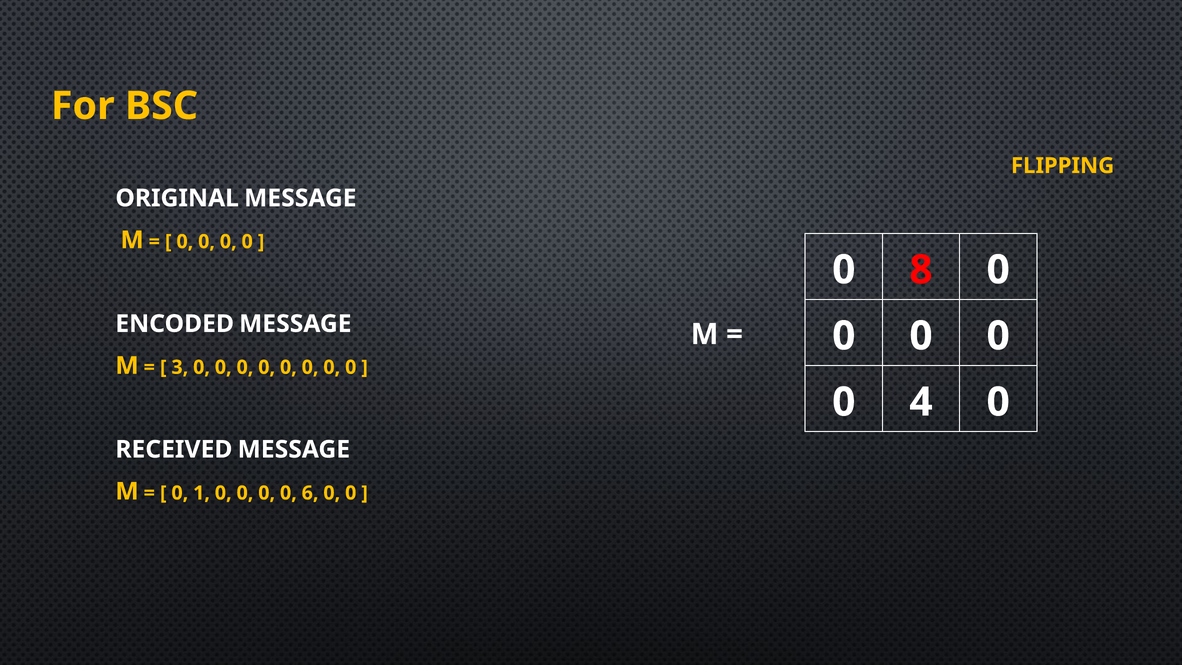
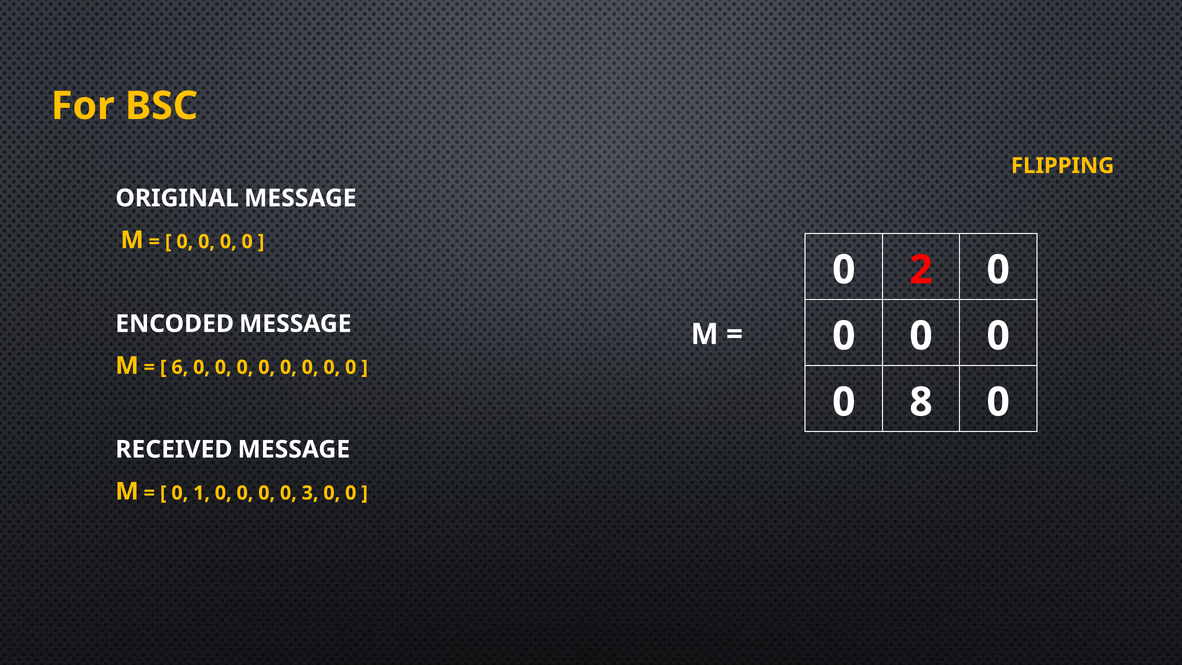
8: 8 -> 2
3: 3 -> 6
4: 4 -> 8
6: 6 -> 3
